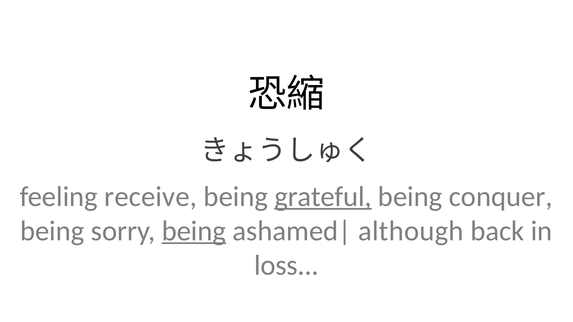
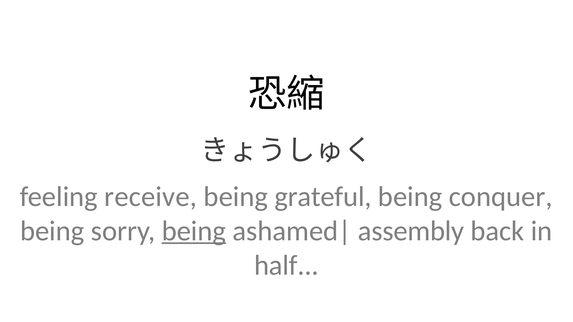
grateful underline: present -> none
although: although -> assembly
loss: loss -> half
